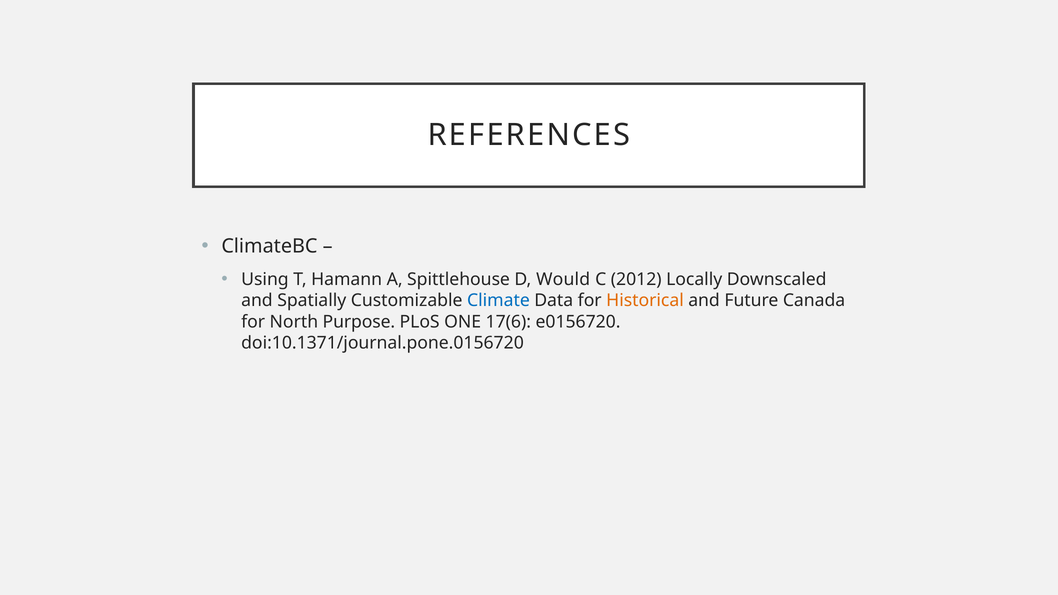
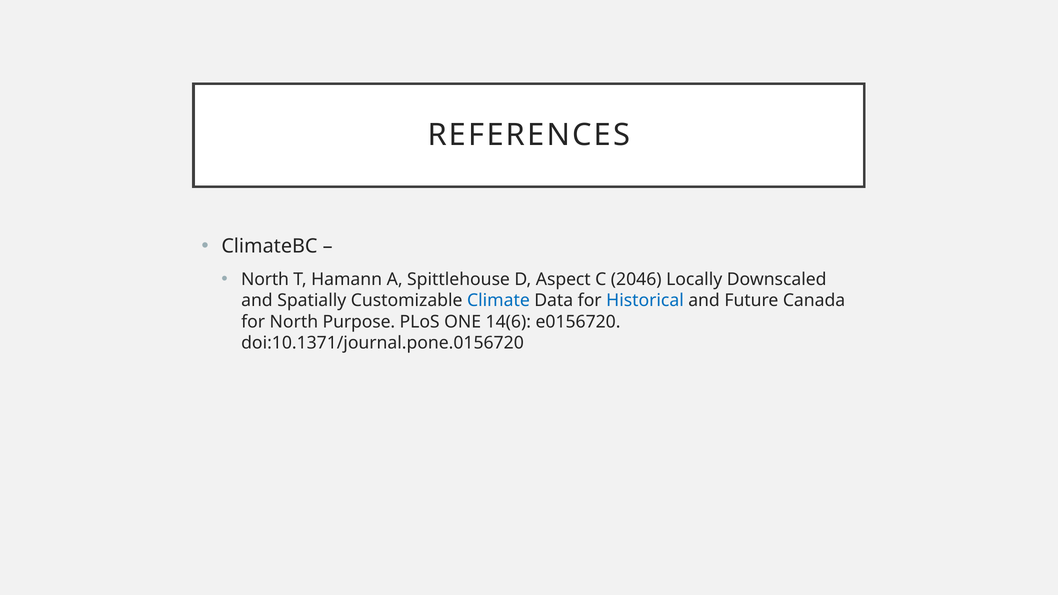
Using at (265, 280): Using -> North
Would: Would -> Aspect
2012: 2012 -> 2046
Historical colour: orange -> blue
17(6: 17(6 -> 14(6
